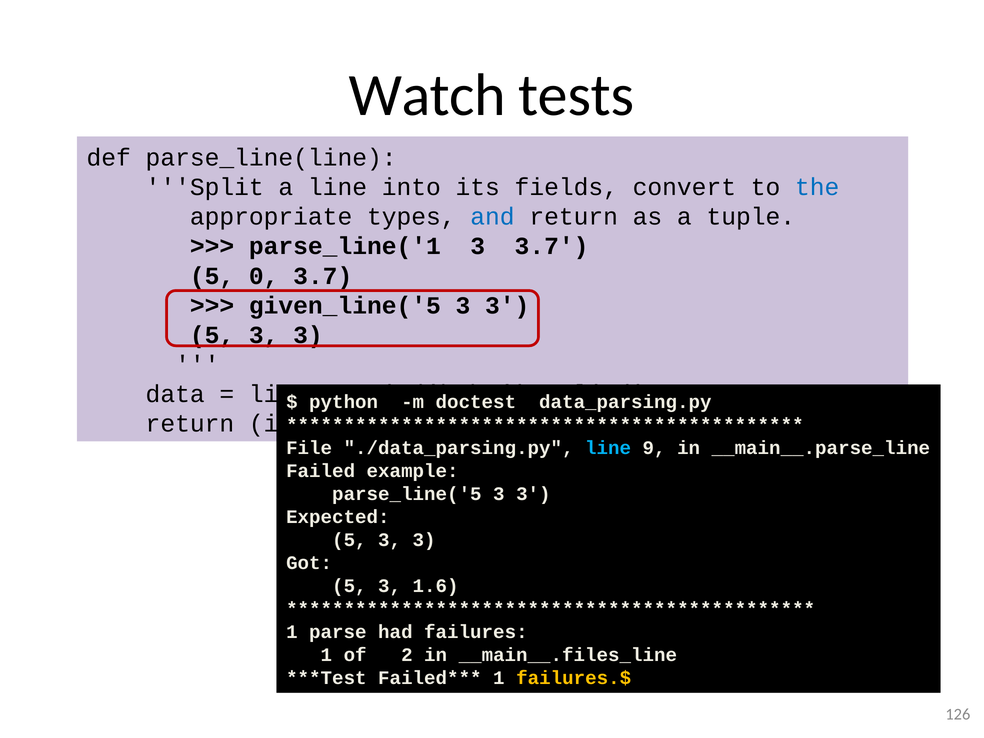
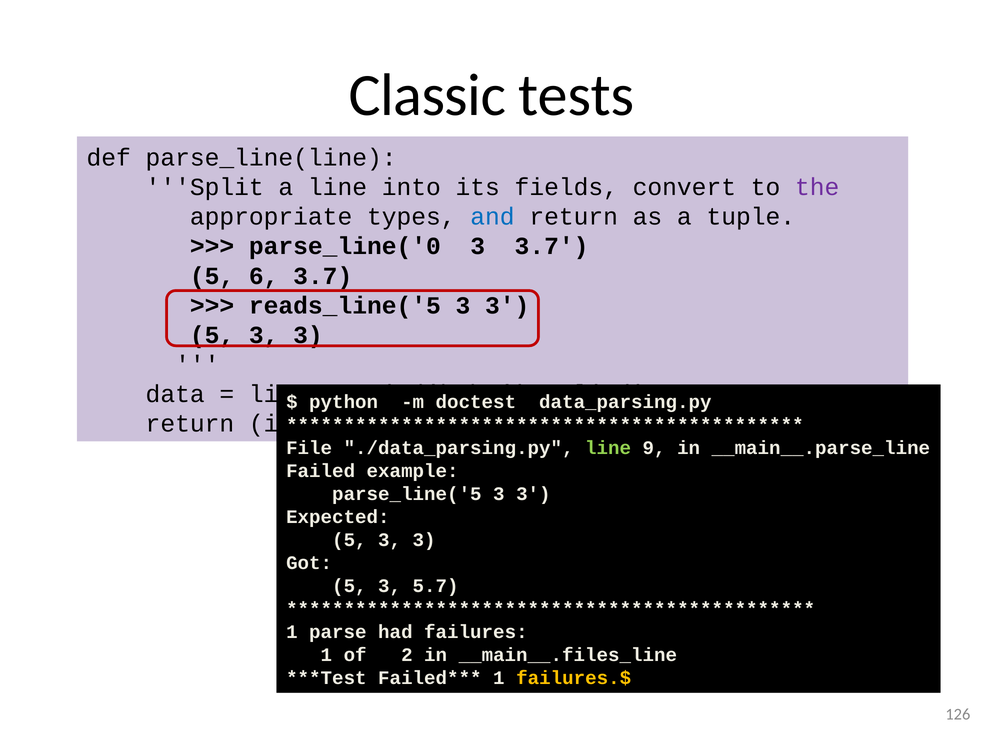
Watch: Watch -> Classic
the colour: blue -> purple
parse_line('1: parse_line('1 -> parse_line('0
0: 0 -> 6
given_line('5: given_line('5 -> reads_line('5
line at (608, 448) colour: light blue -> light green
1.6: 1.6 -> 5.7
